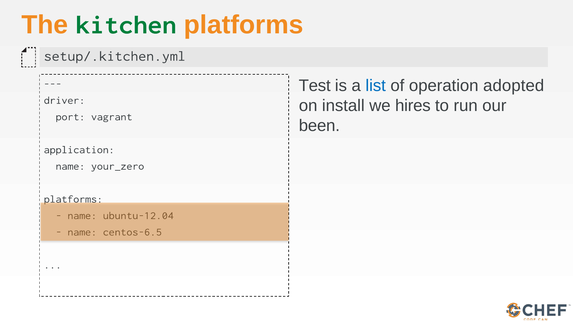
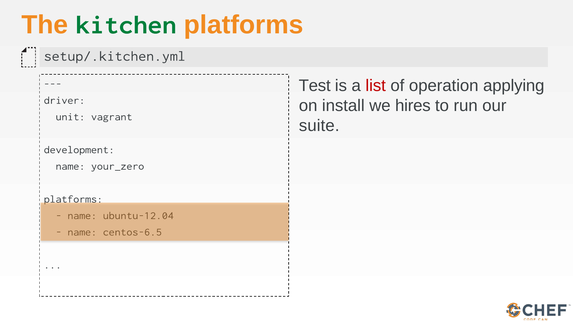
list colour: blue -> red
adopted: adopted -> applying
port: port -> unit
been: been -> suite
application: application -> development
